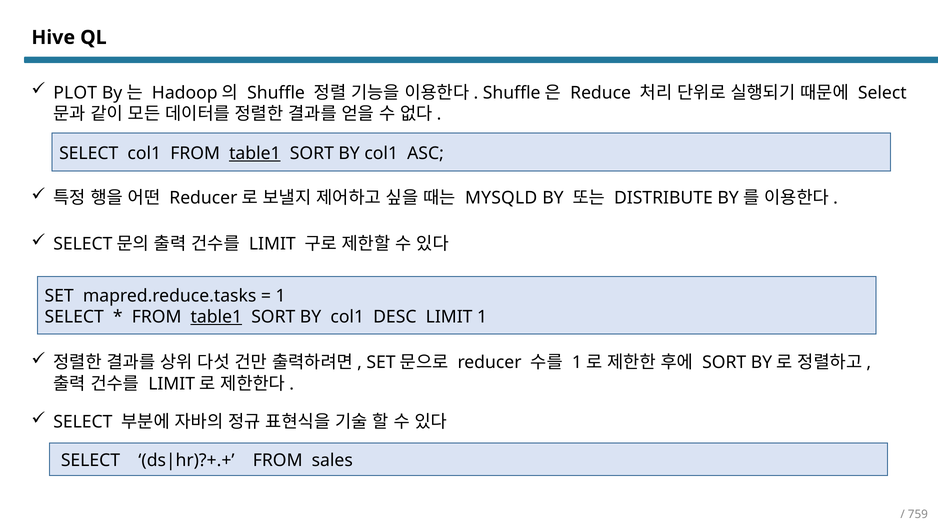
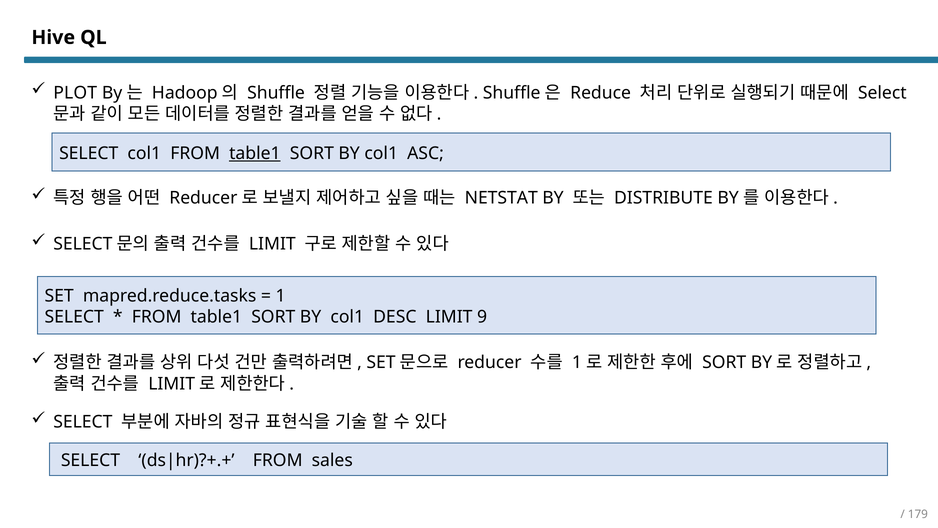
MYSQLD: MYSQLD -> NETSTAT
table1 at (216, 317) underline: present -> none
LIMIT 1: 1 -> 9
759: 759 -> 179
